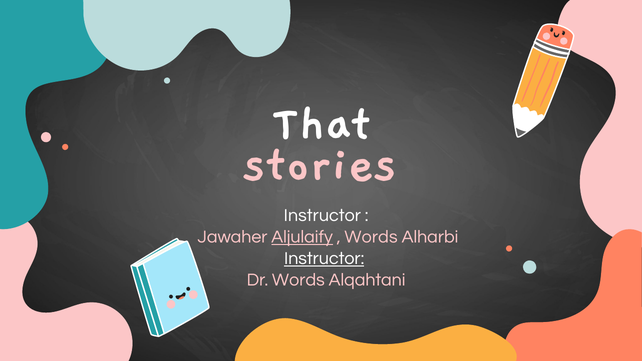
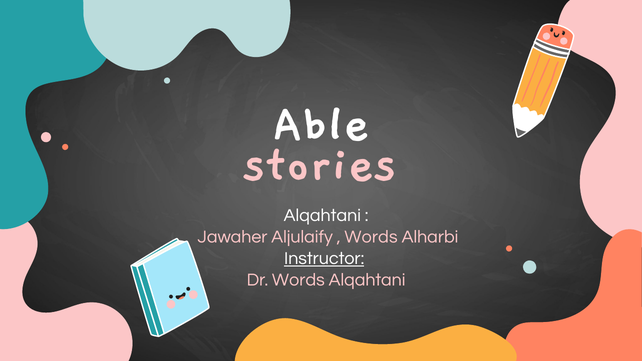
That: That -> Able
Instructor at (322, 216): Instructor -> Alqahtani
Aljulaify underline: present -> none
